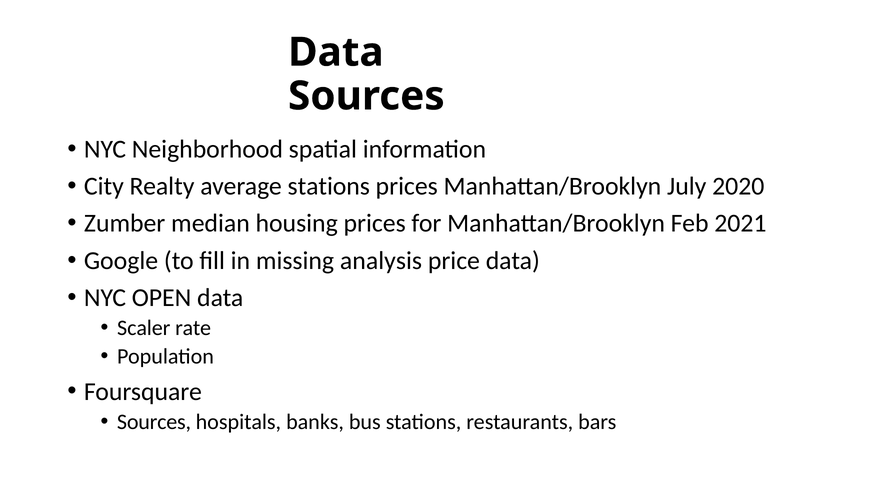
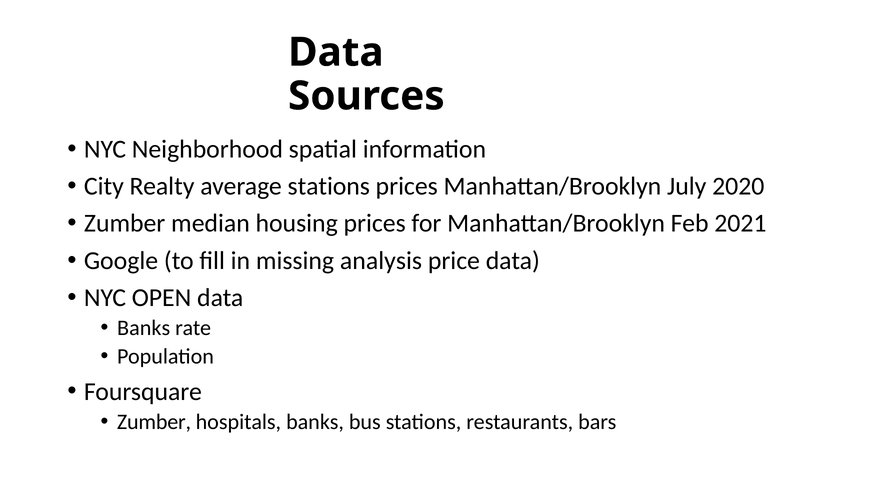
Scaler at (144, 328): Scaler -> Banks
Sources at (154, 422): Sources -> Zumber
